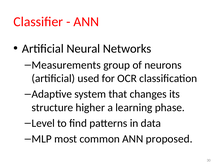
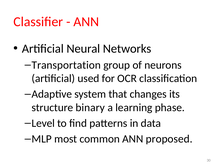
Measurements: Measurements -> Transportation
higher: higher -> binary
